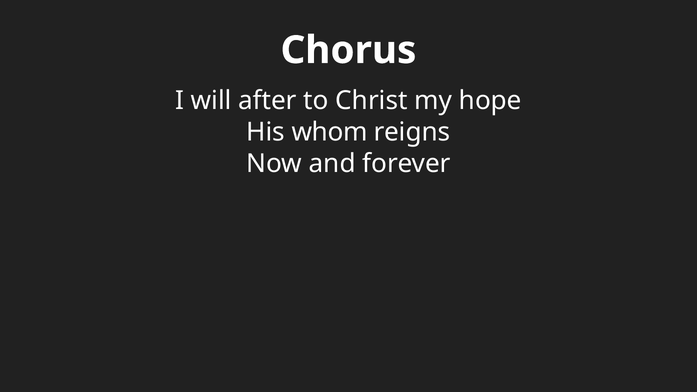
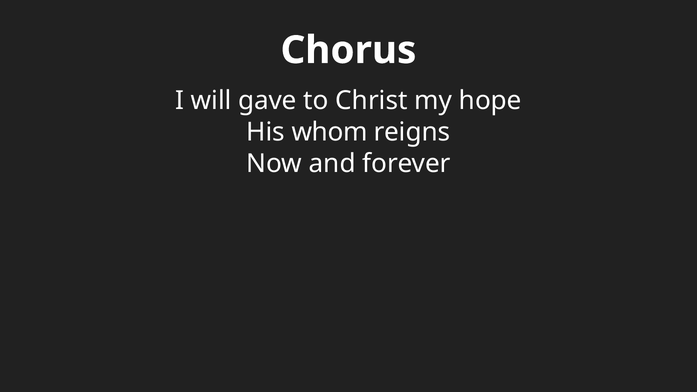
after: after -> gave
